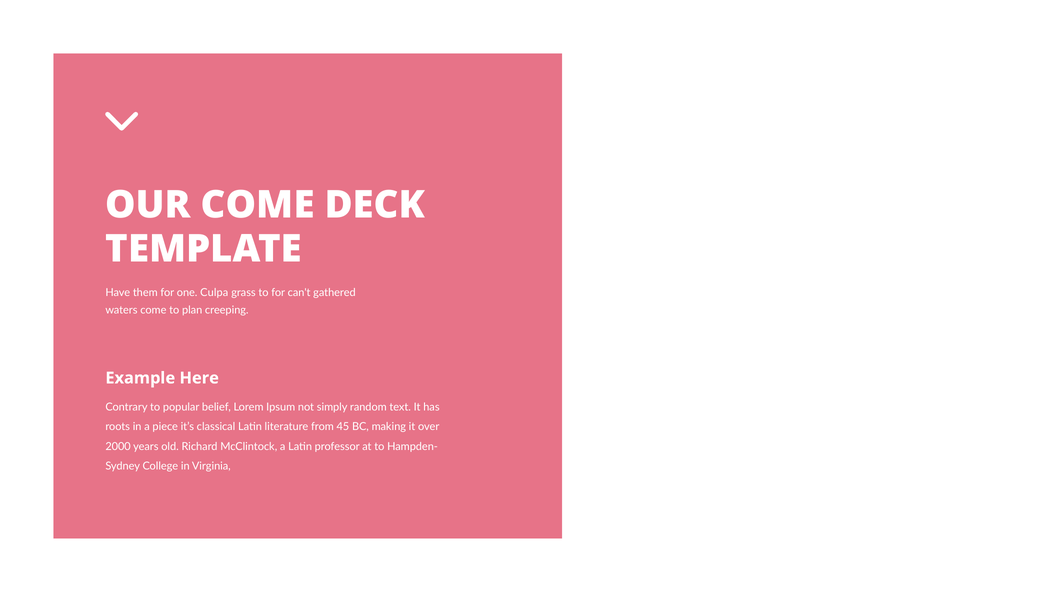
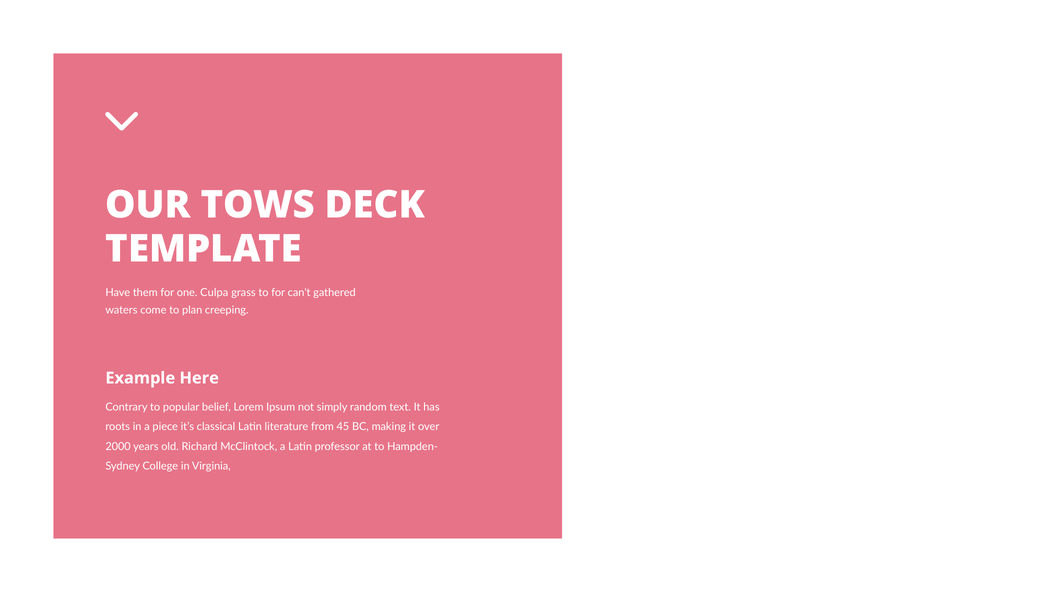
OUR COME: COME -> TOWS
